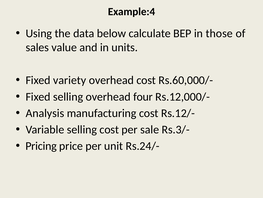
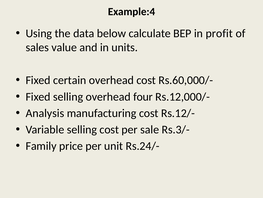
those: those -> profit
variety: variety -> certain
Pricing: Pricing -> Family
